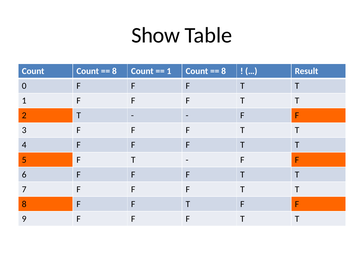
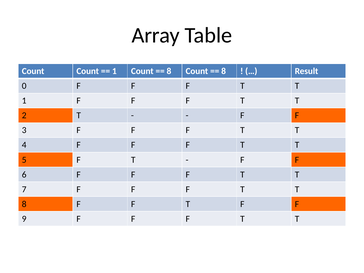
Show: Show -> Array
8 at (114, 71): 8 -> 1
1 at (169, 71): 1 -> 8
